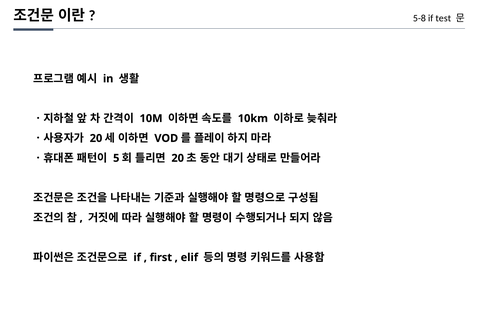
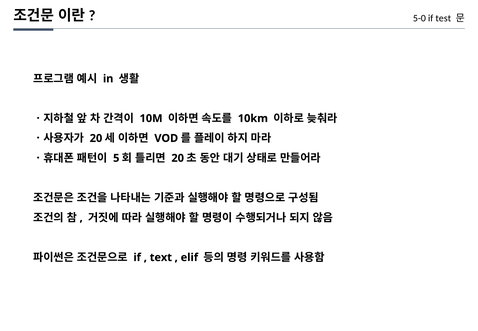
5-8: 5-8 -> 5-0
first: first -> text
